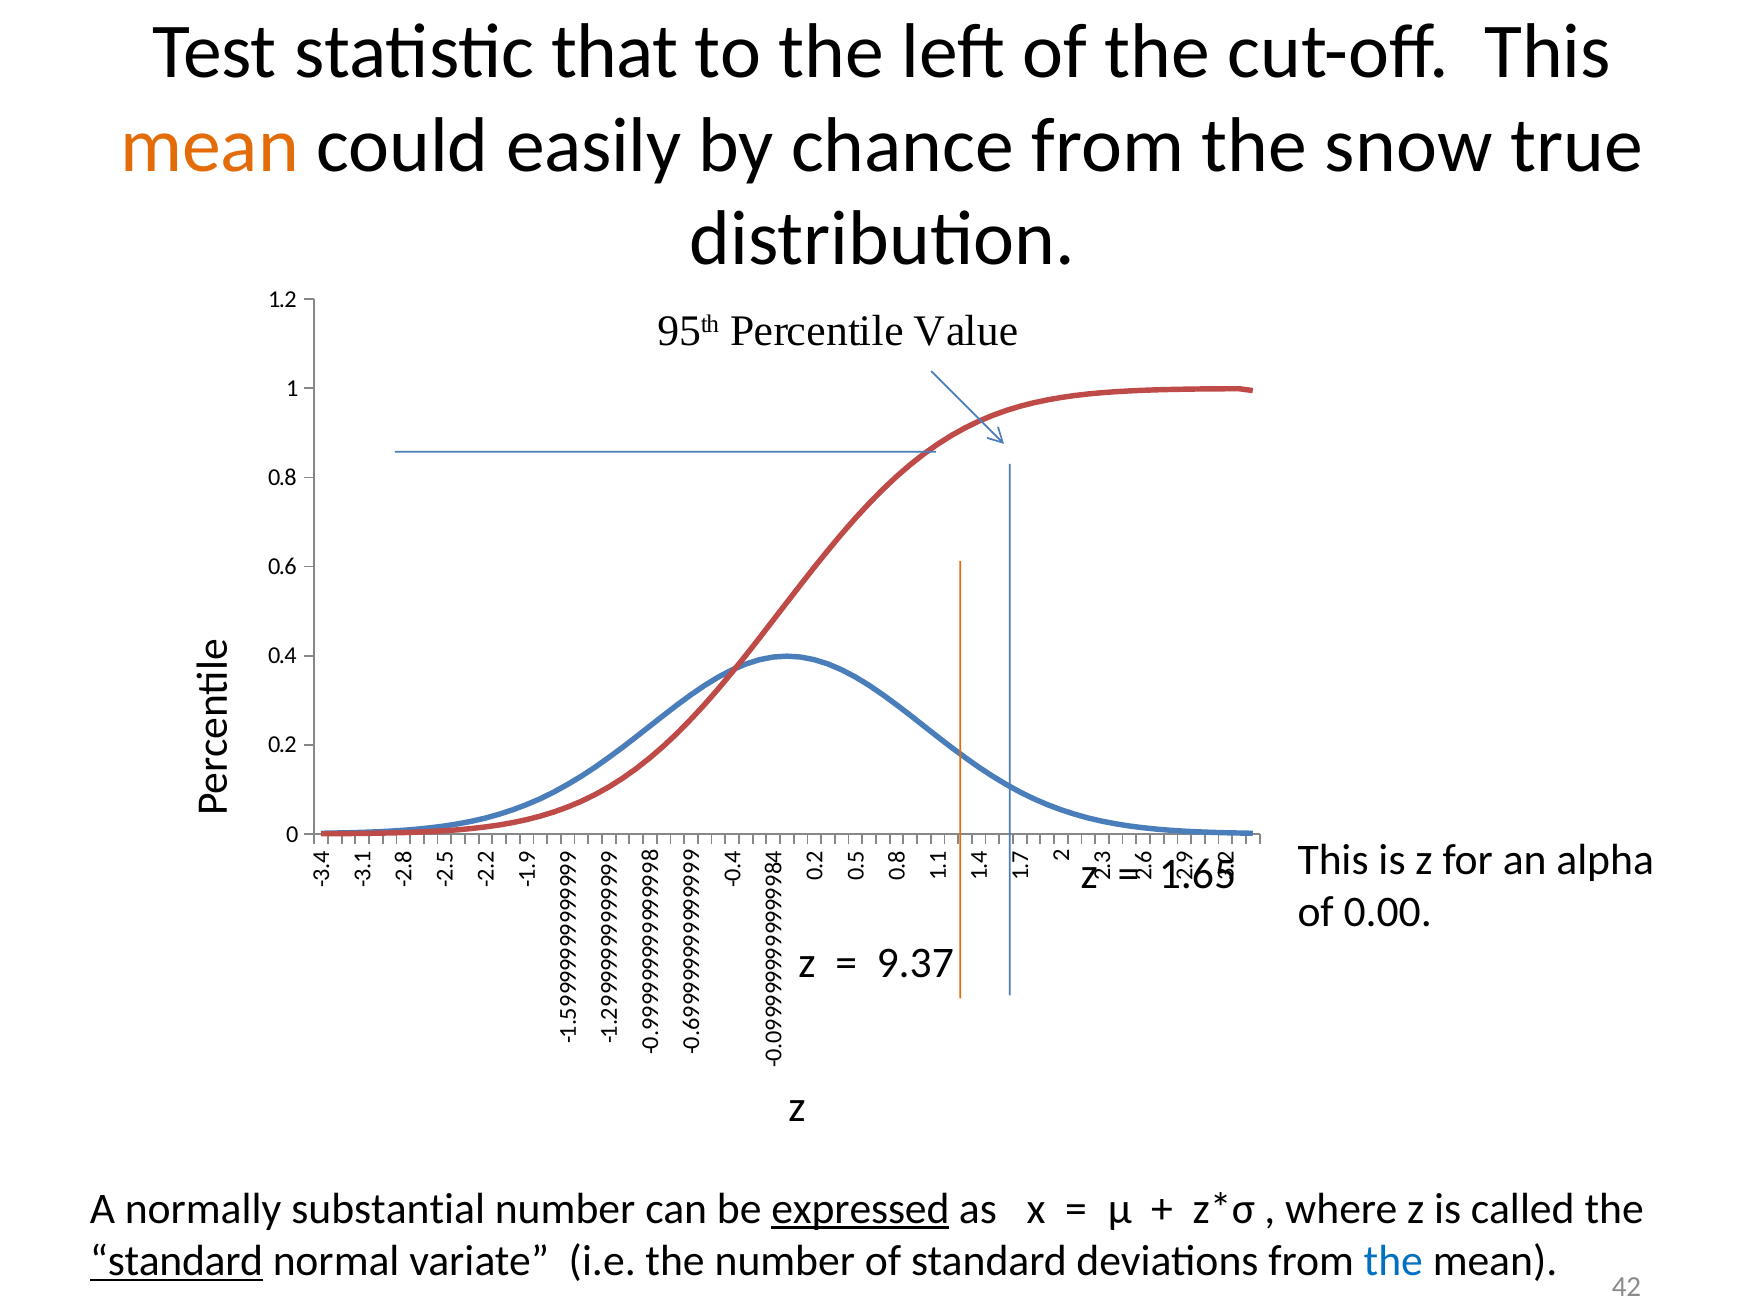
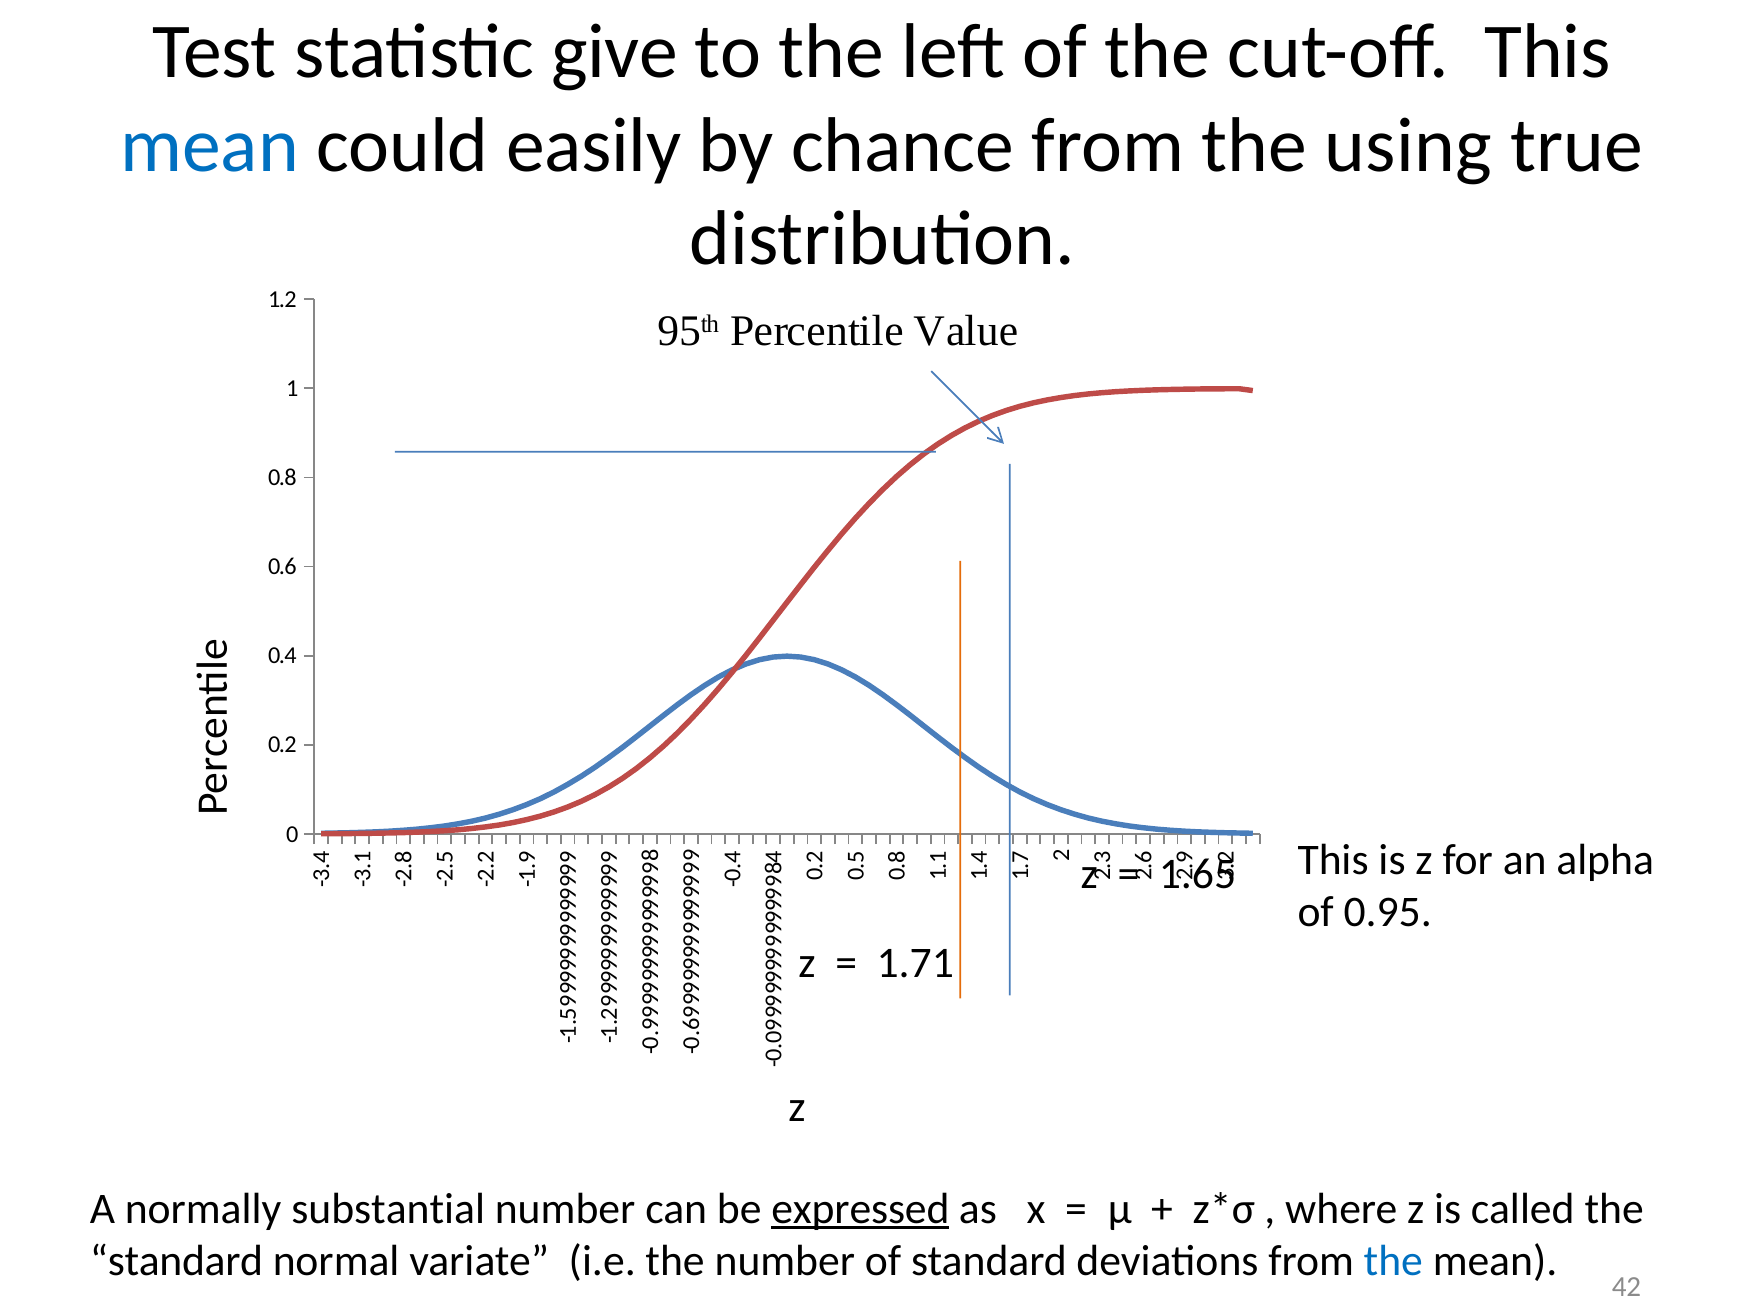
that: that -> give
mean at (210, 145) colour: orange -> blue
snow: snow -> using
0.00: 0.00 -> 0.95
9.37: 9.37 -> 1.71
standard at (177, 1262) underline: present -> none
